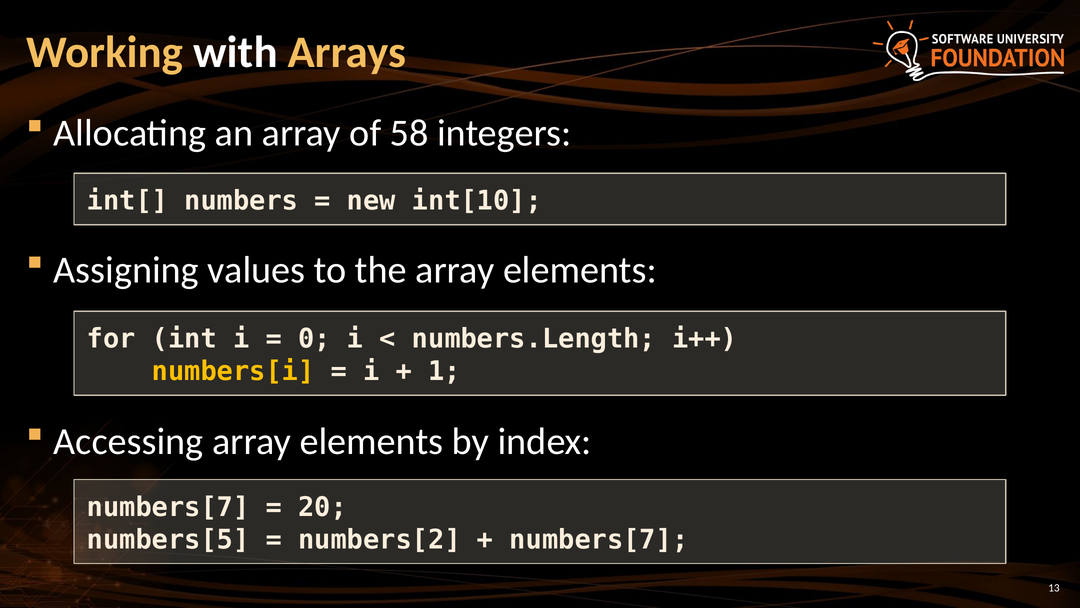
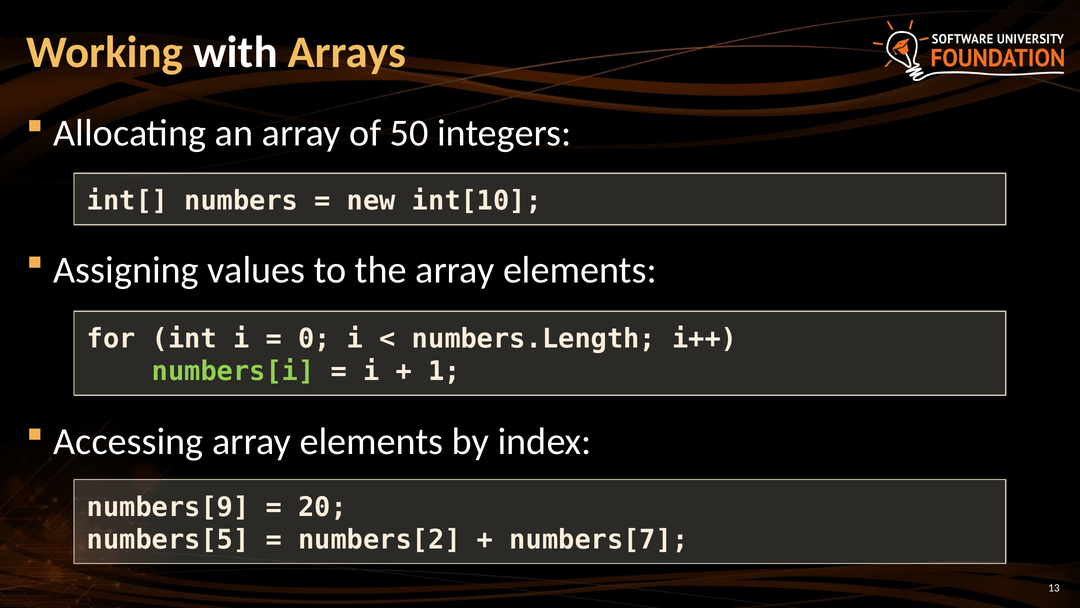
58: 58 -> 50
numbers[i colour: yellow -> light green
numbers[7 at (168, 507): numbers[7 -> numbers[9
